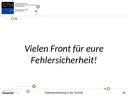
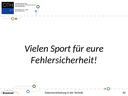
Front: Front -> Sport
